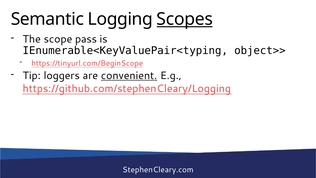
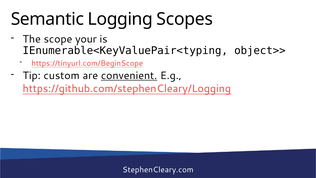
Scopes underline: present -> none
pass: pass -> your
loggers: loggers -> custom
